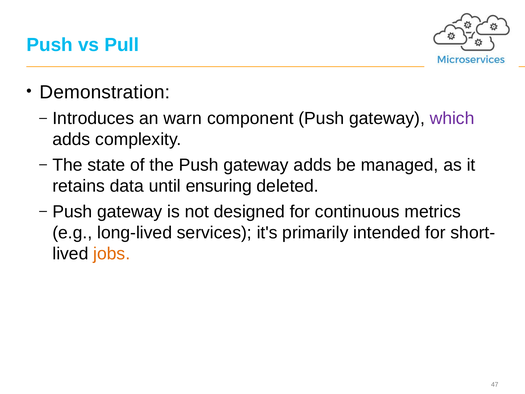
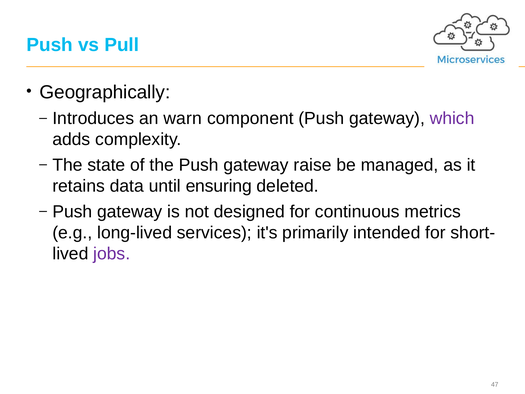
Demonstration: Demonstration -> Geographically
gateway adds: adds -> raise
jobs colour: orange -> purple
